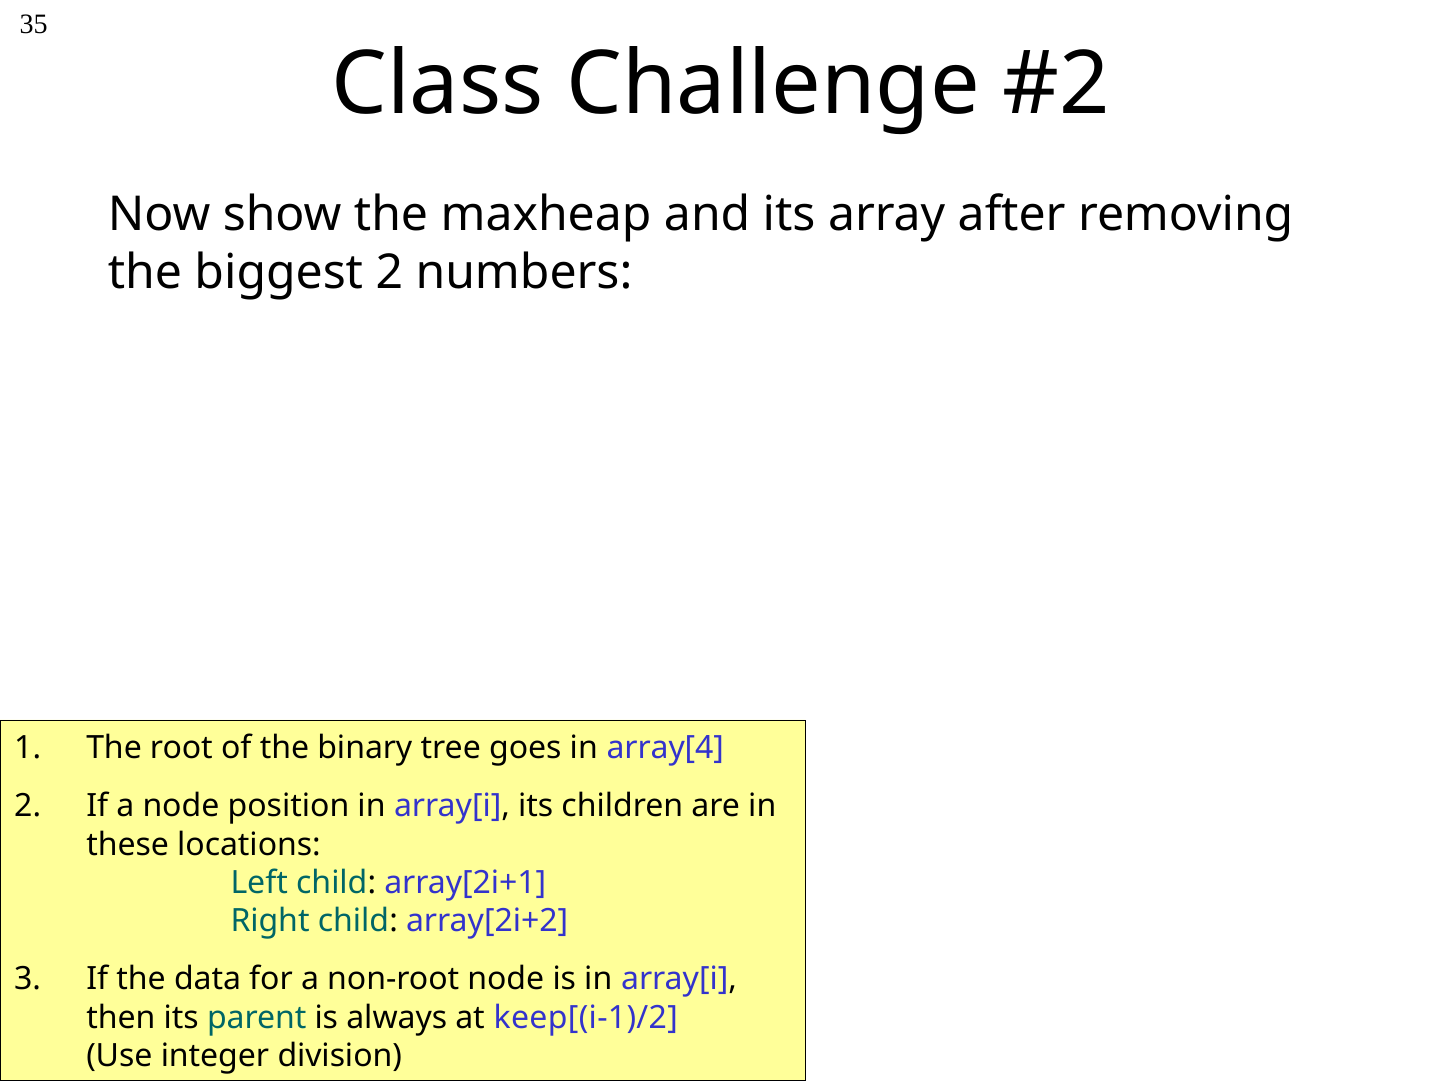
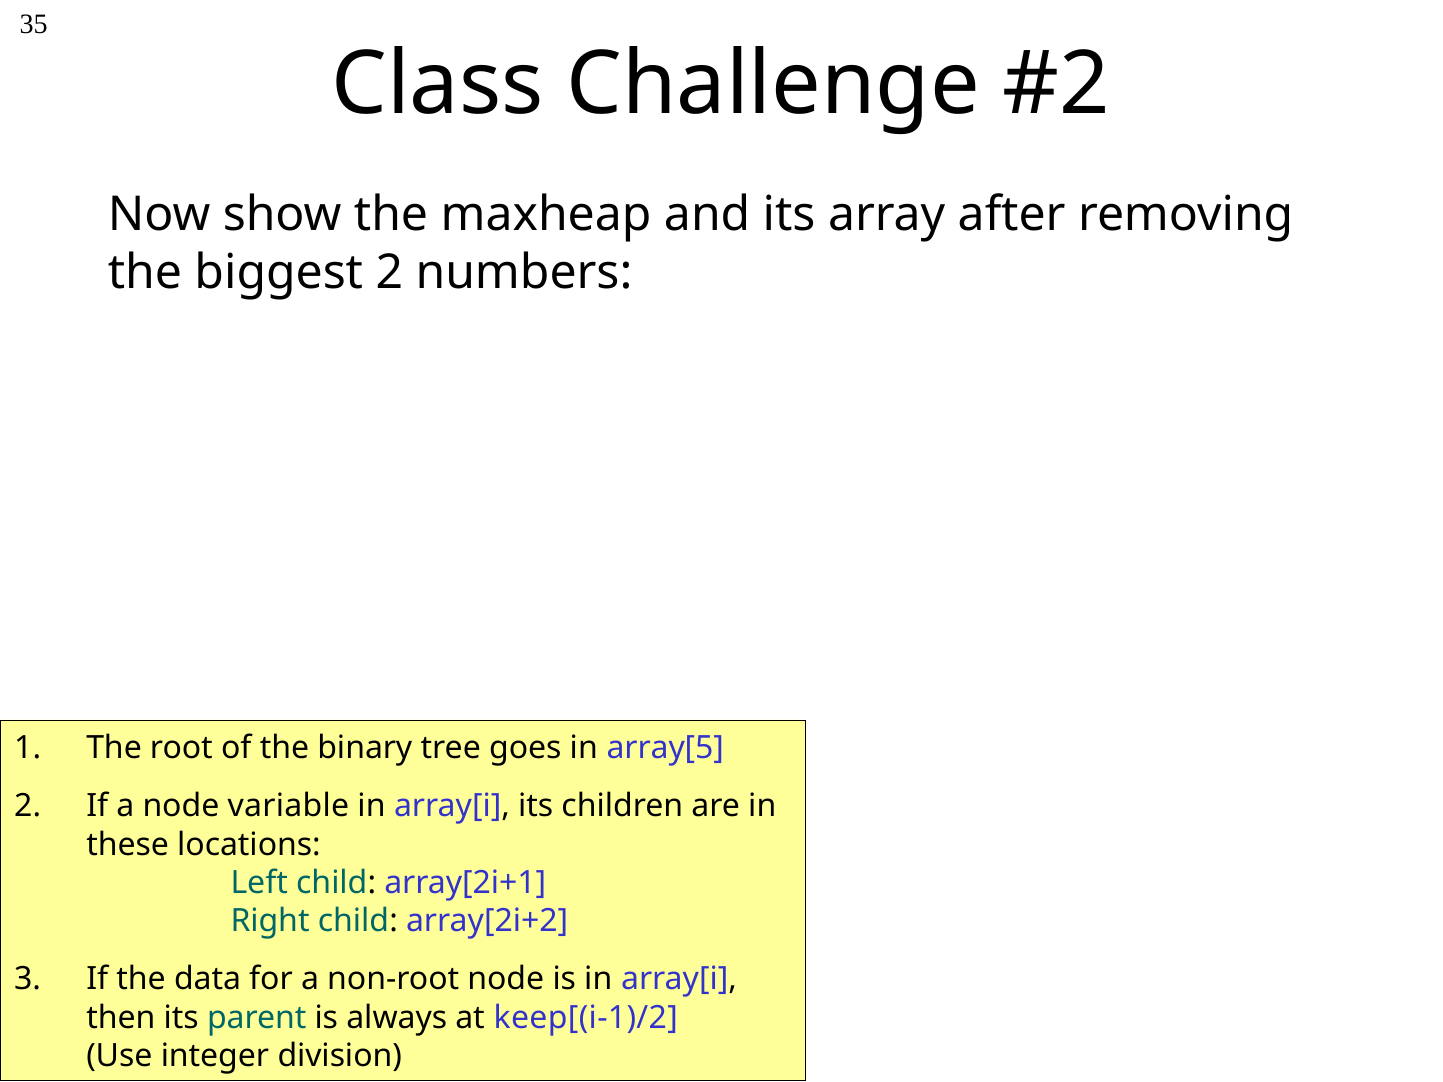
array[4: array[4 -> array[5
position: position -> variable
